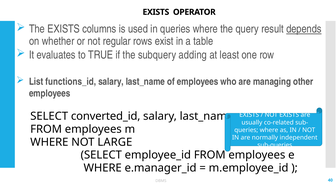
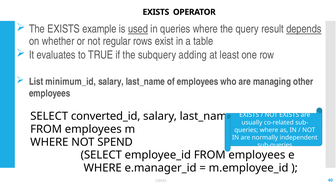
columns: columns -> example
used underline: none -> present
functions_id: functions_id -> minimum_id
LARGE: LARGE -> SPEND
